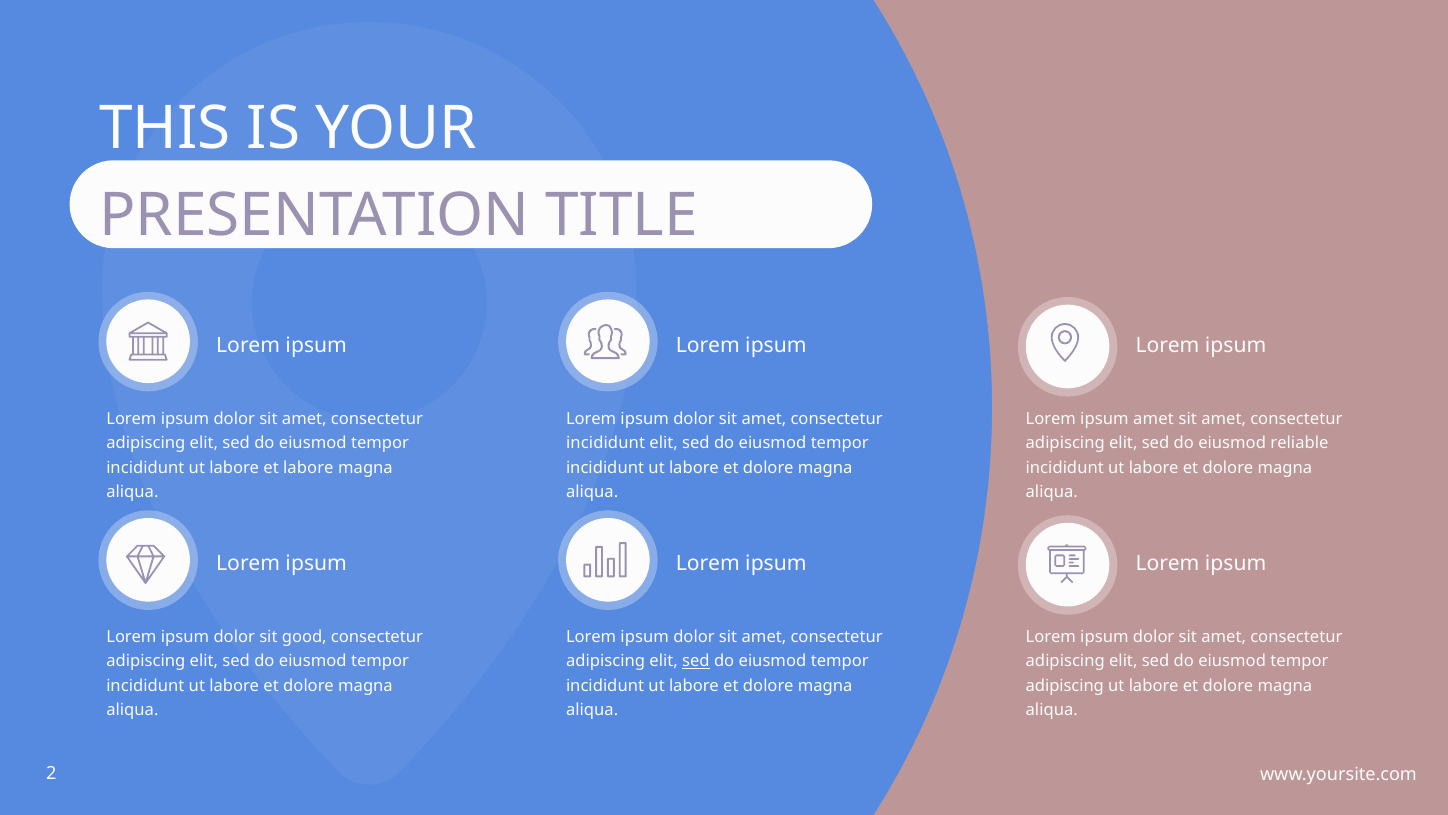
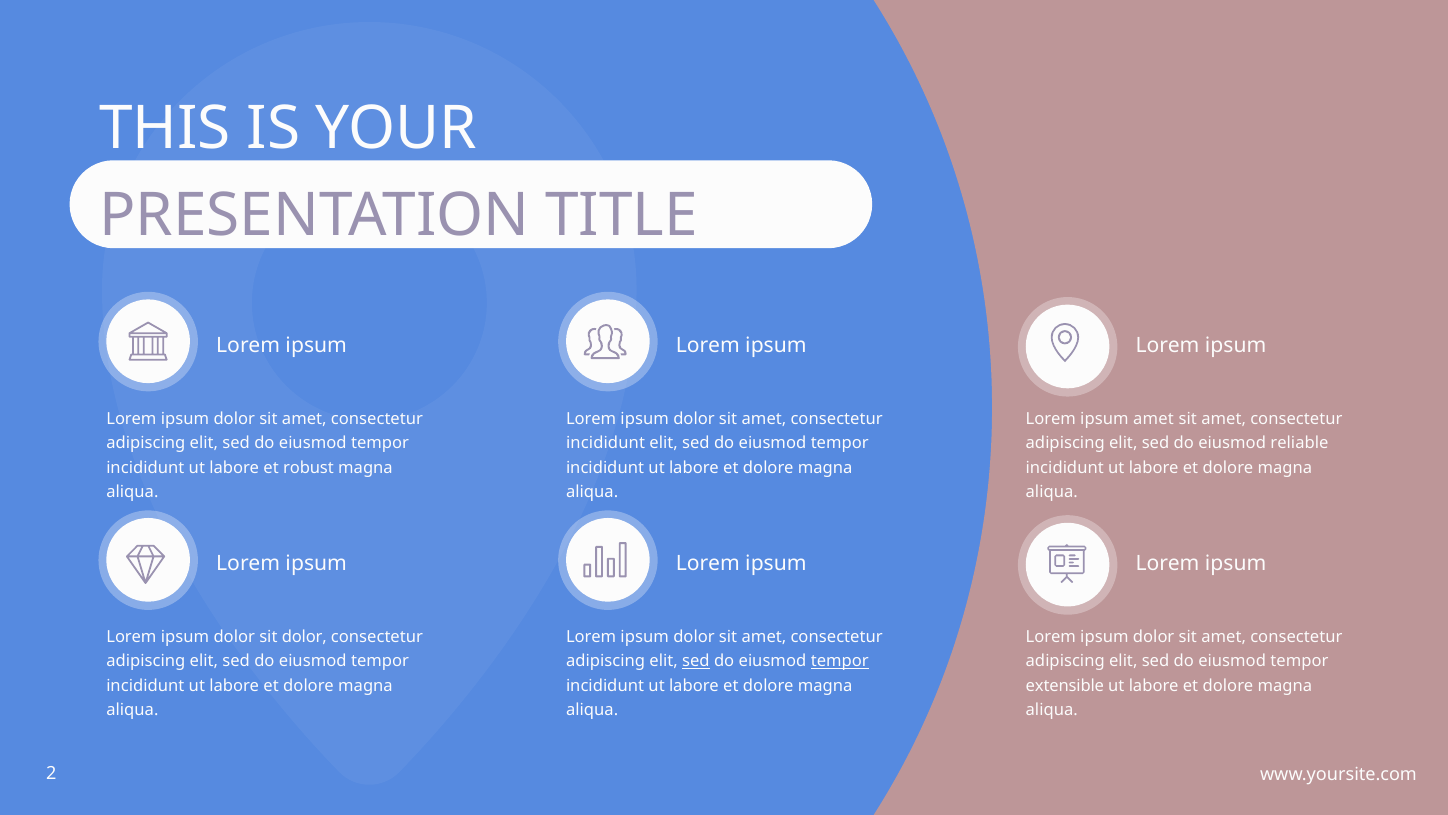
et labore: labore -> robust
sit good: good -> dolor
tempor at (840, 661) underline: none -> present
adipiscing at (1065, 685): adipiscing -> extensible
